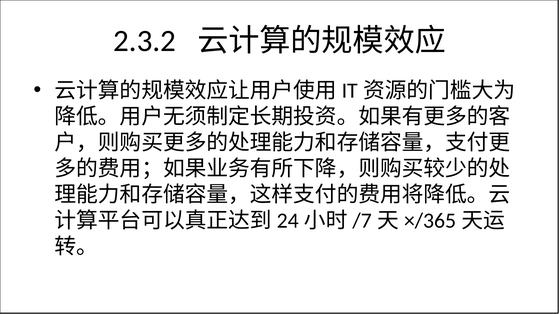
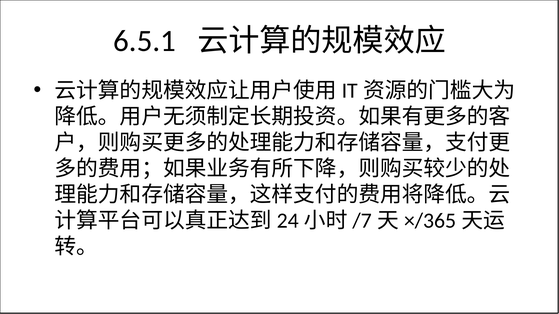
2.3.2: 2.3.2 -> 6.5.1
